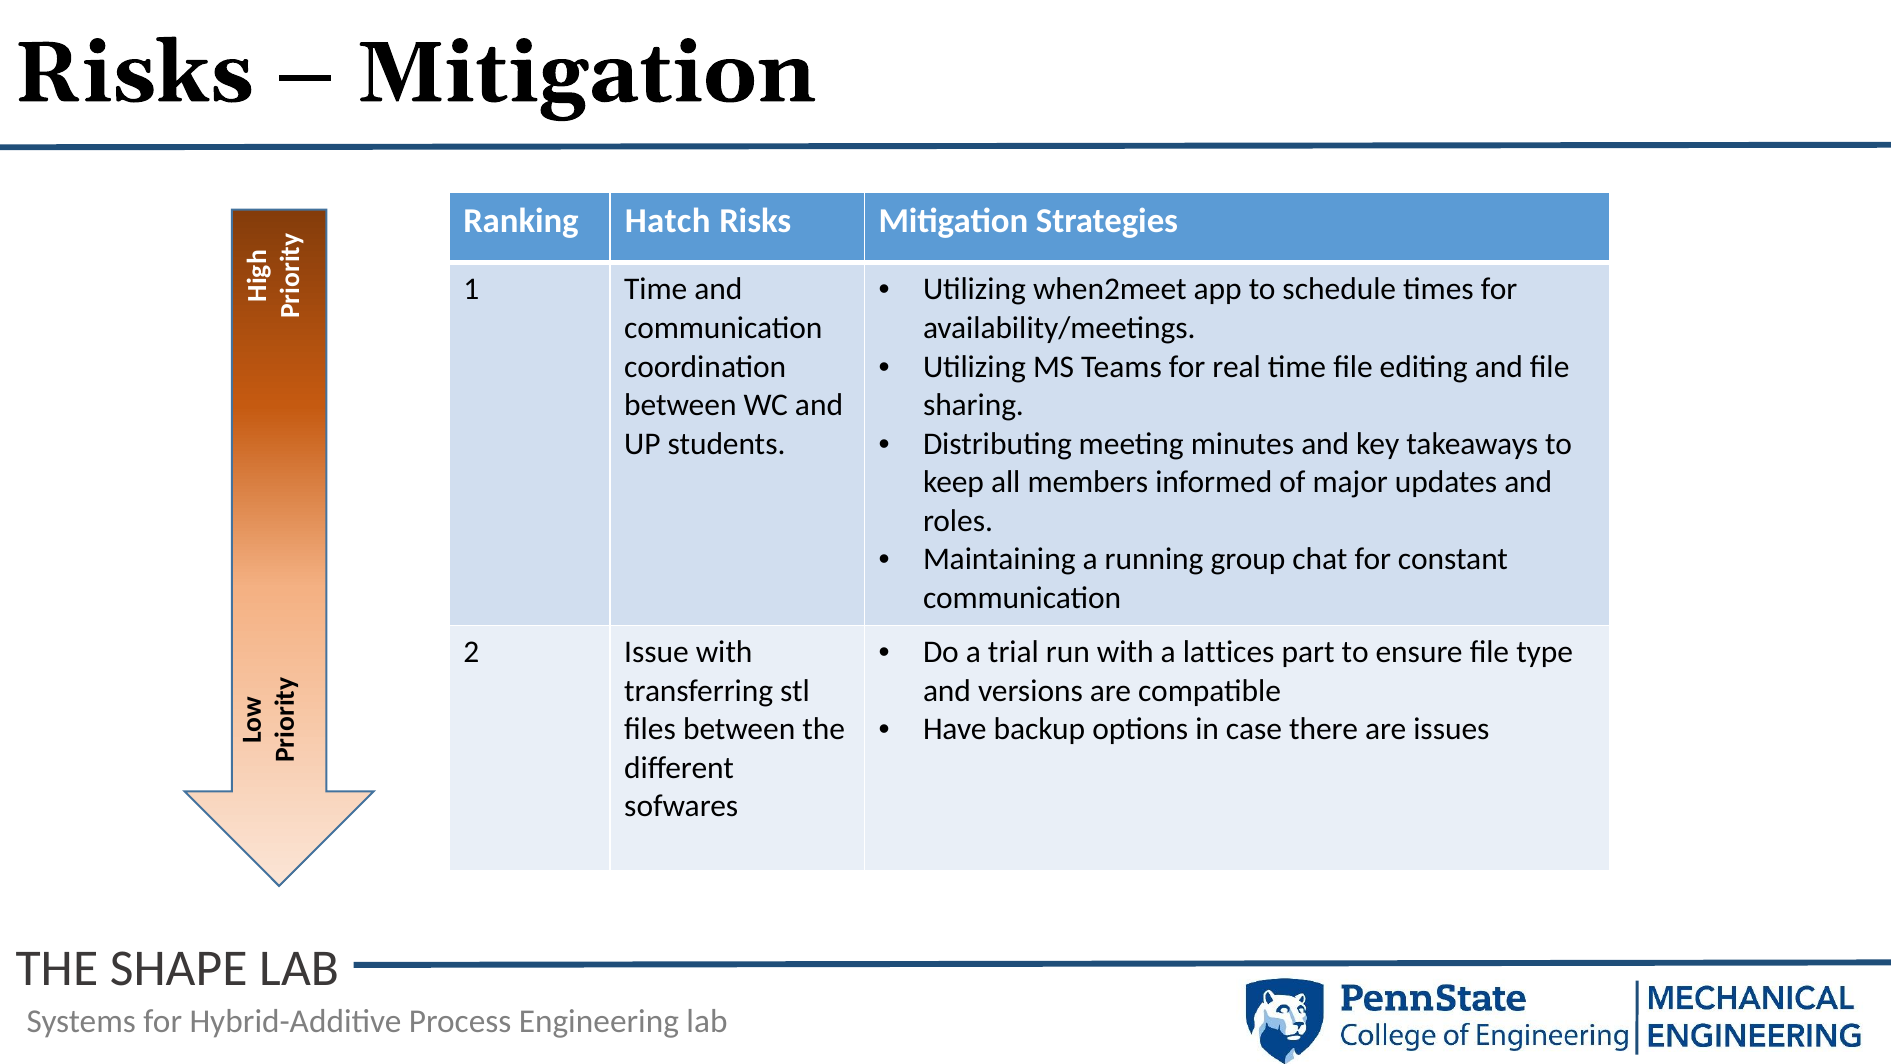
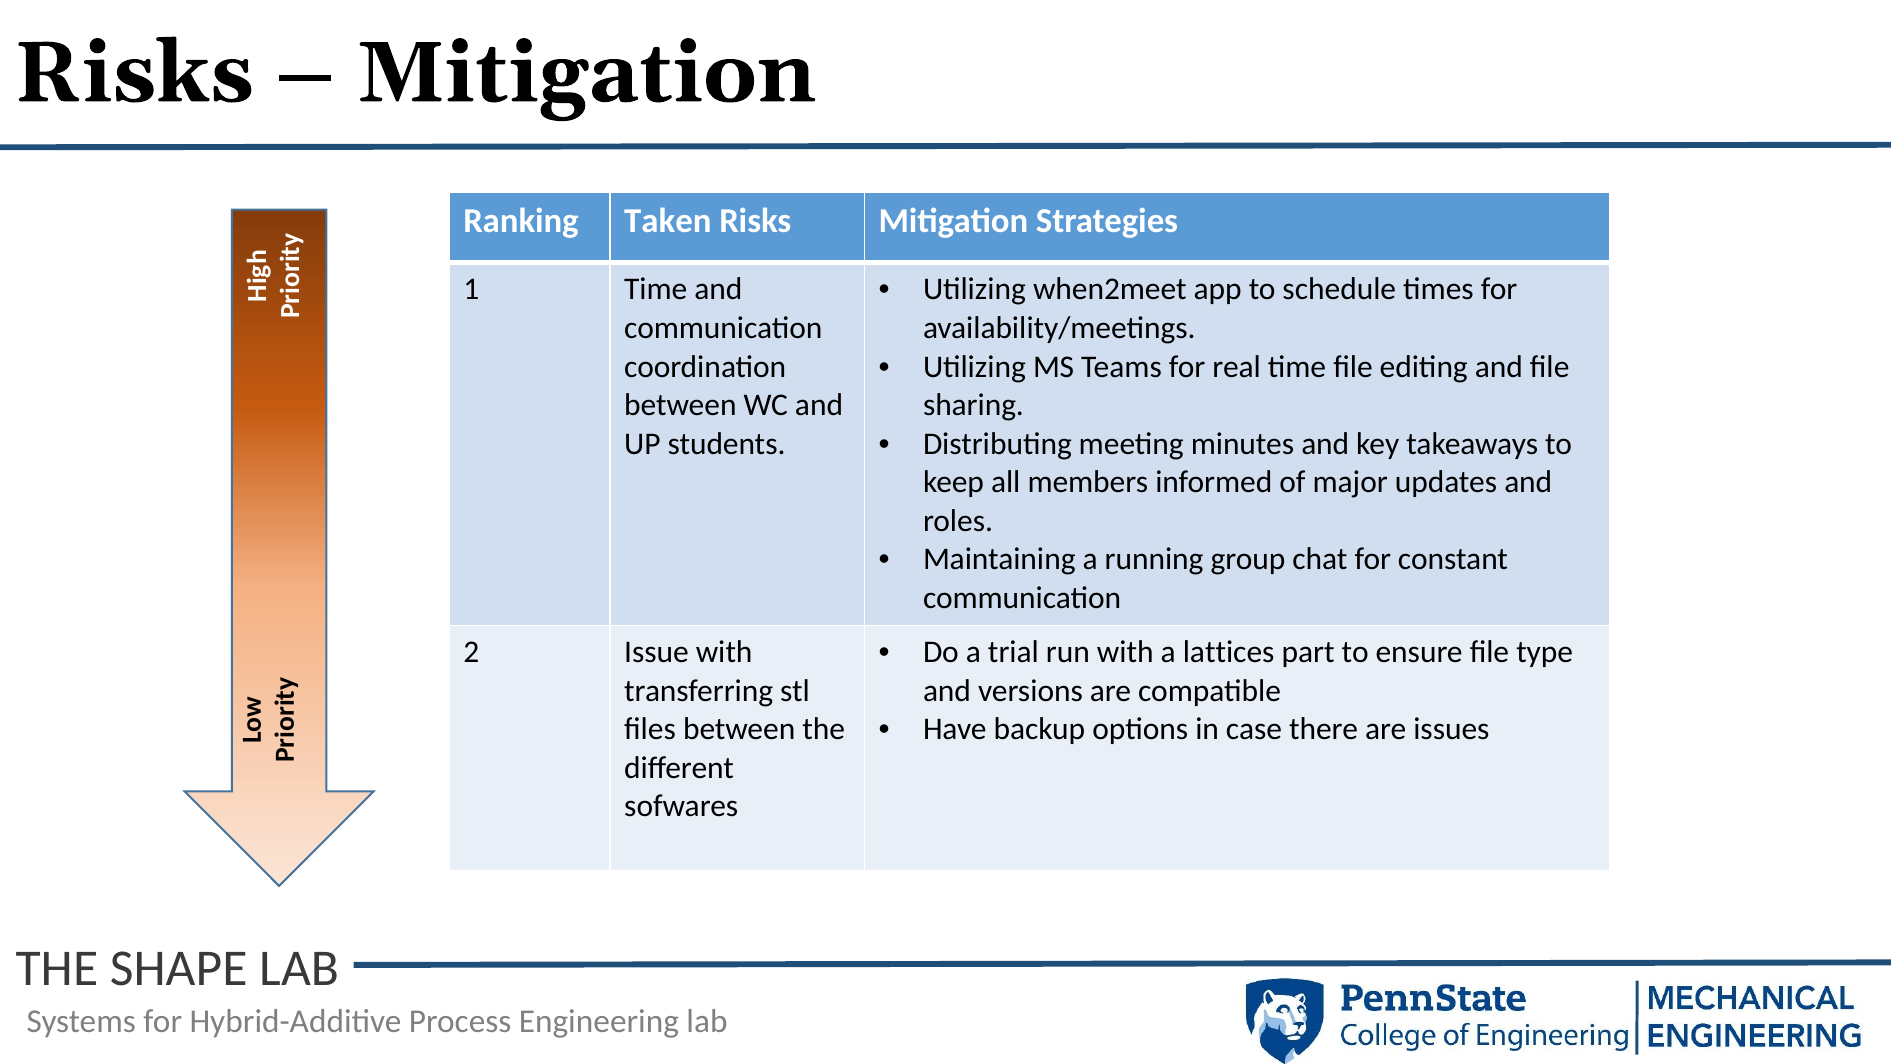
Hatch: Hatch -> Taken
